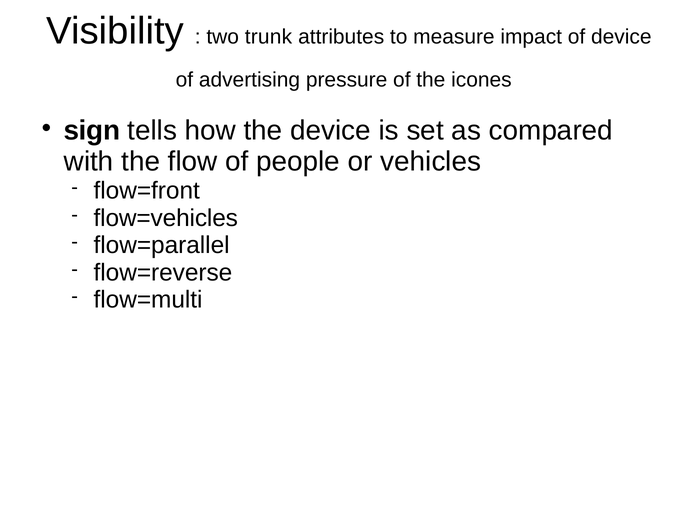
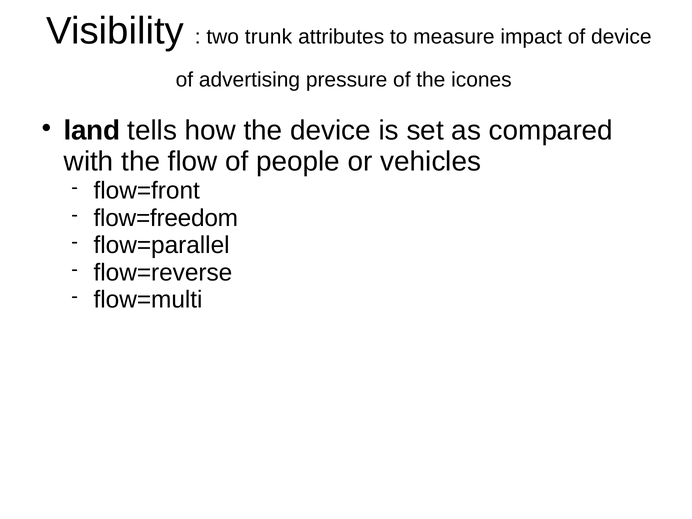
sign: sign -> land
flow=vehicles: flow=vehicles -> flow=freedom
